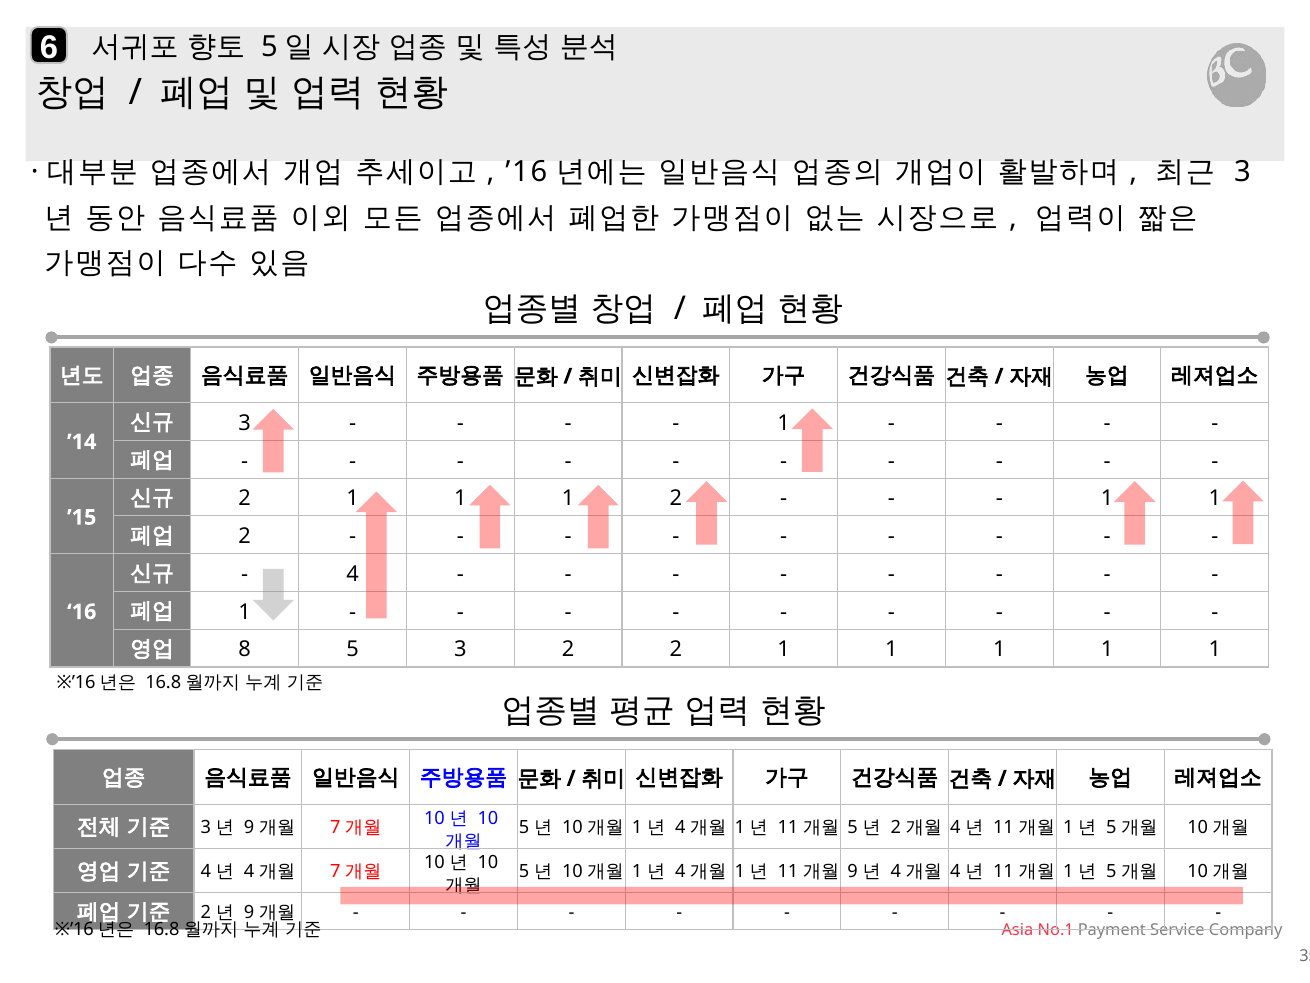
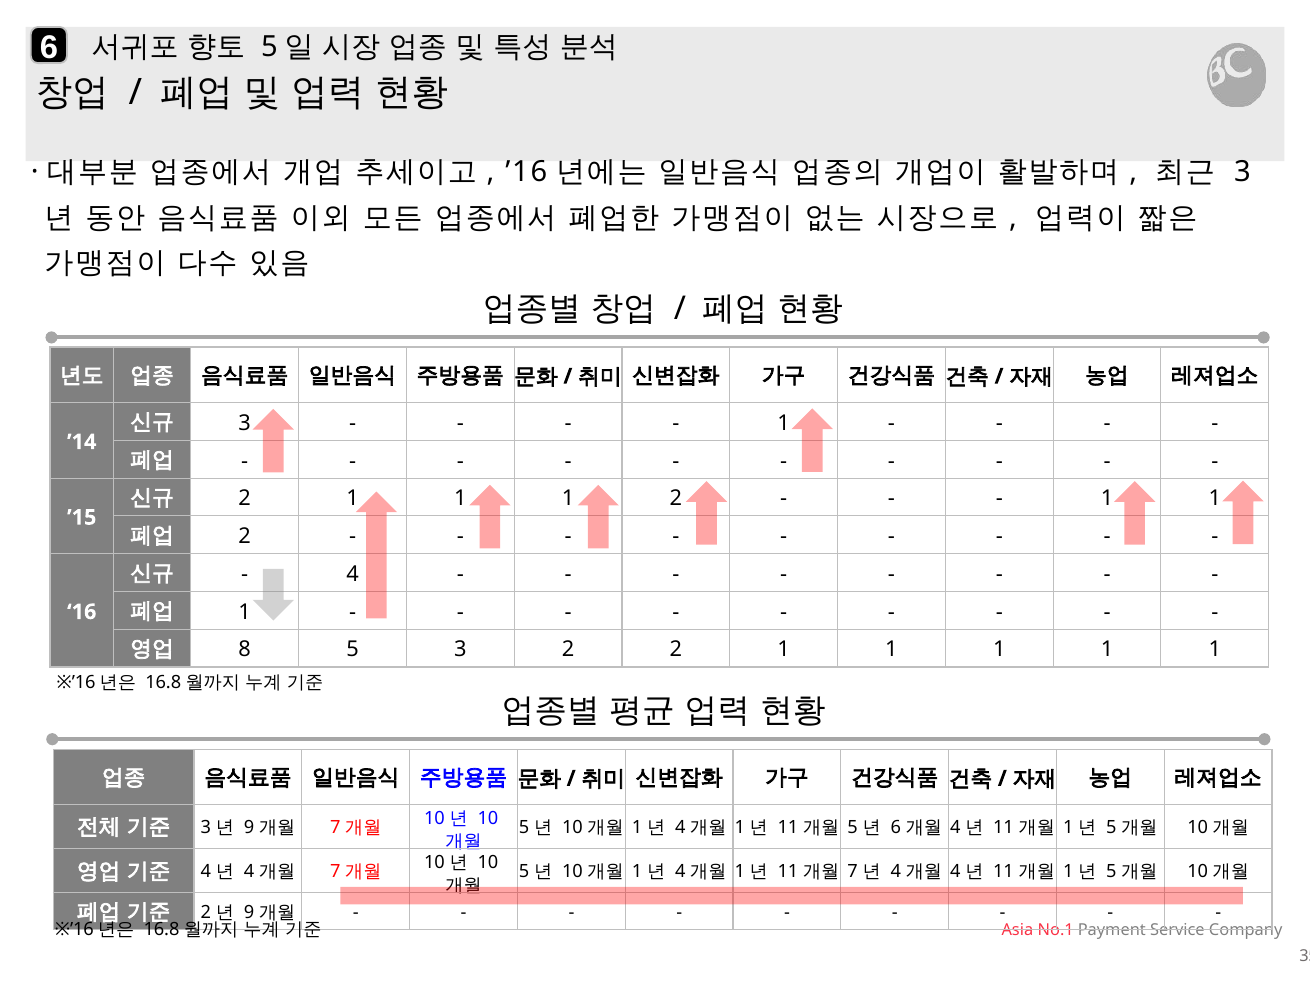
2 at (896, 827): 2 -> 6
9 at (853, 871): 9 -> 7
